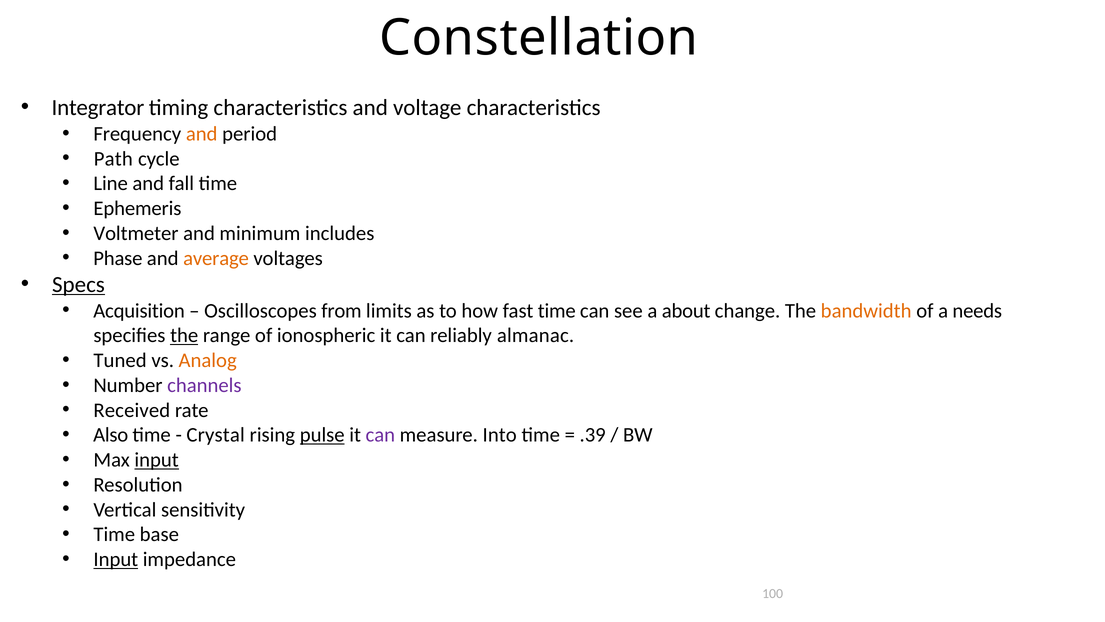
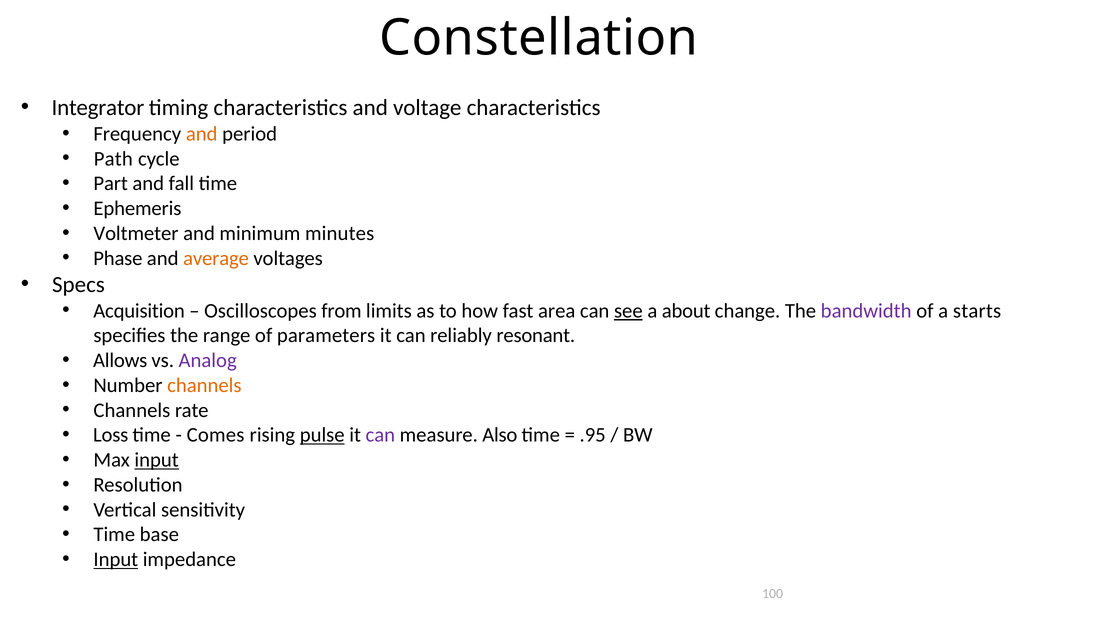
Line: Line -> Part
includes: includes -> minutes
Specs underline: present -> none
fast time: time -> area
see underline: none -> present
bandwidth colour: orange -> purple
needs: needs -> starts
the at (184, 335) underline: present -> none
ionospheric: ionospheric -> parameters
almanac: almanac -> resonant
Tuned: Tuned -> Allows
Analog colour: orange -> purple
channels at (204, 385) colour: purple -> orange
Received at (132, 410): Received -> Channels
Also: Also -> Loss
Crystal: Crystal -> Comes
Into: Into -> Also
.39: .39 -> .95
